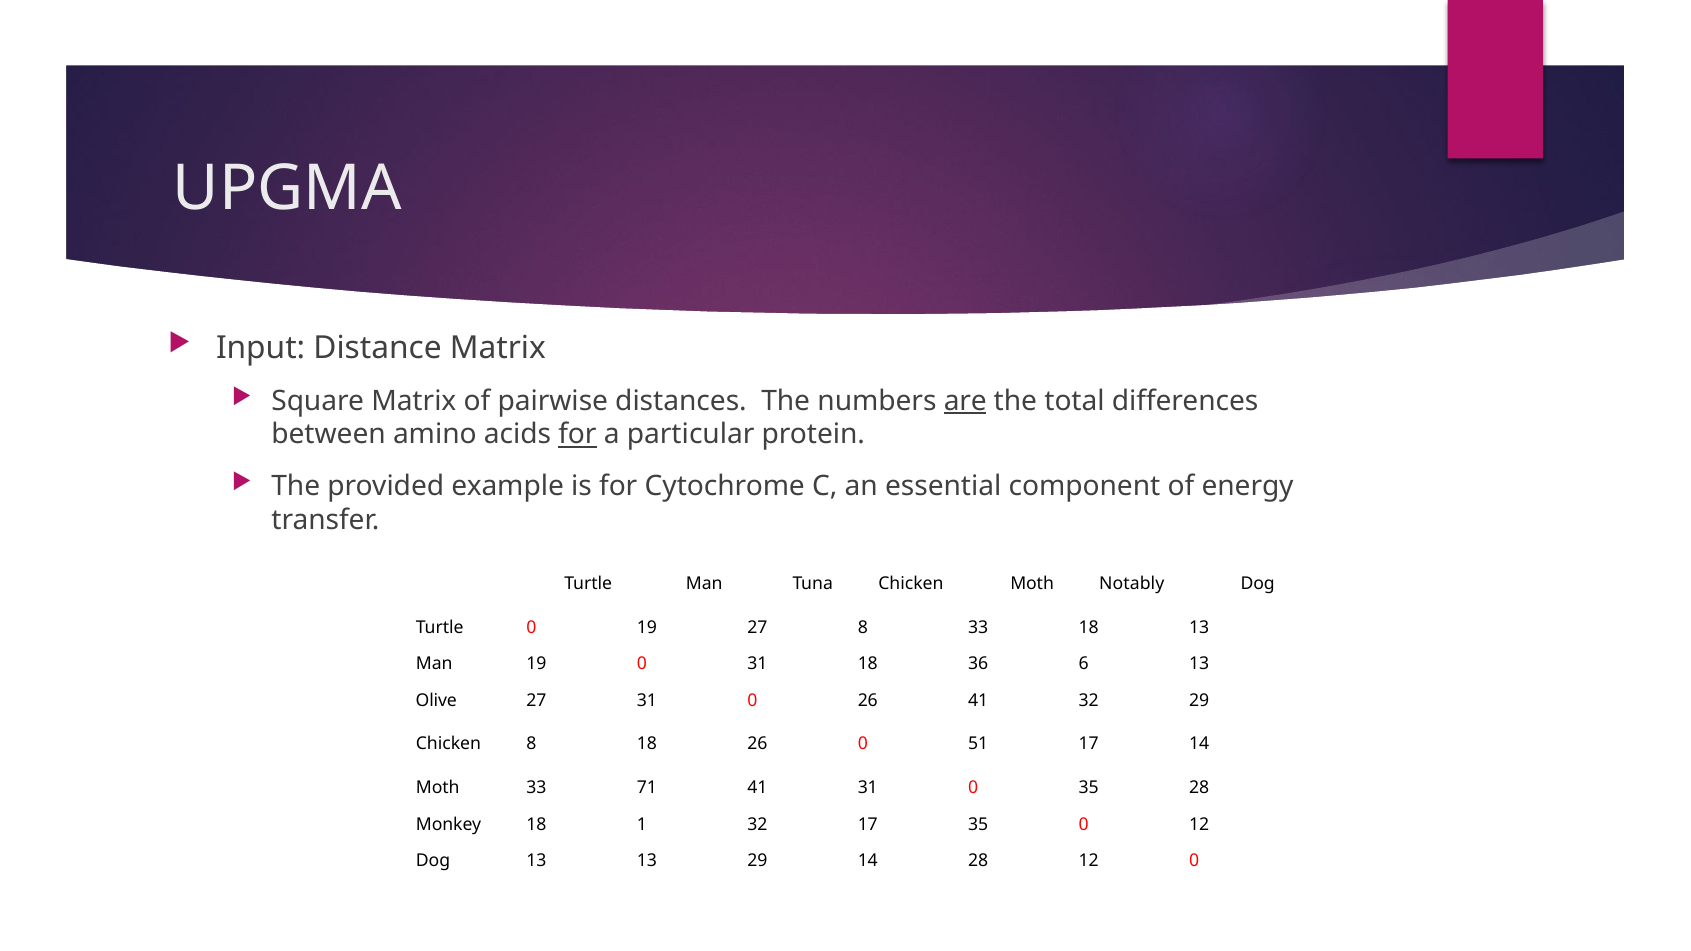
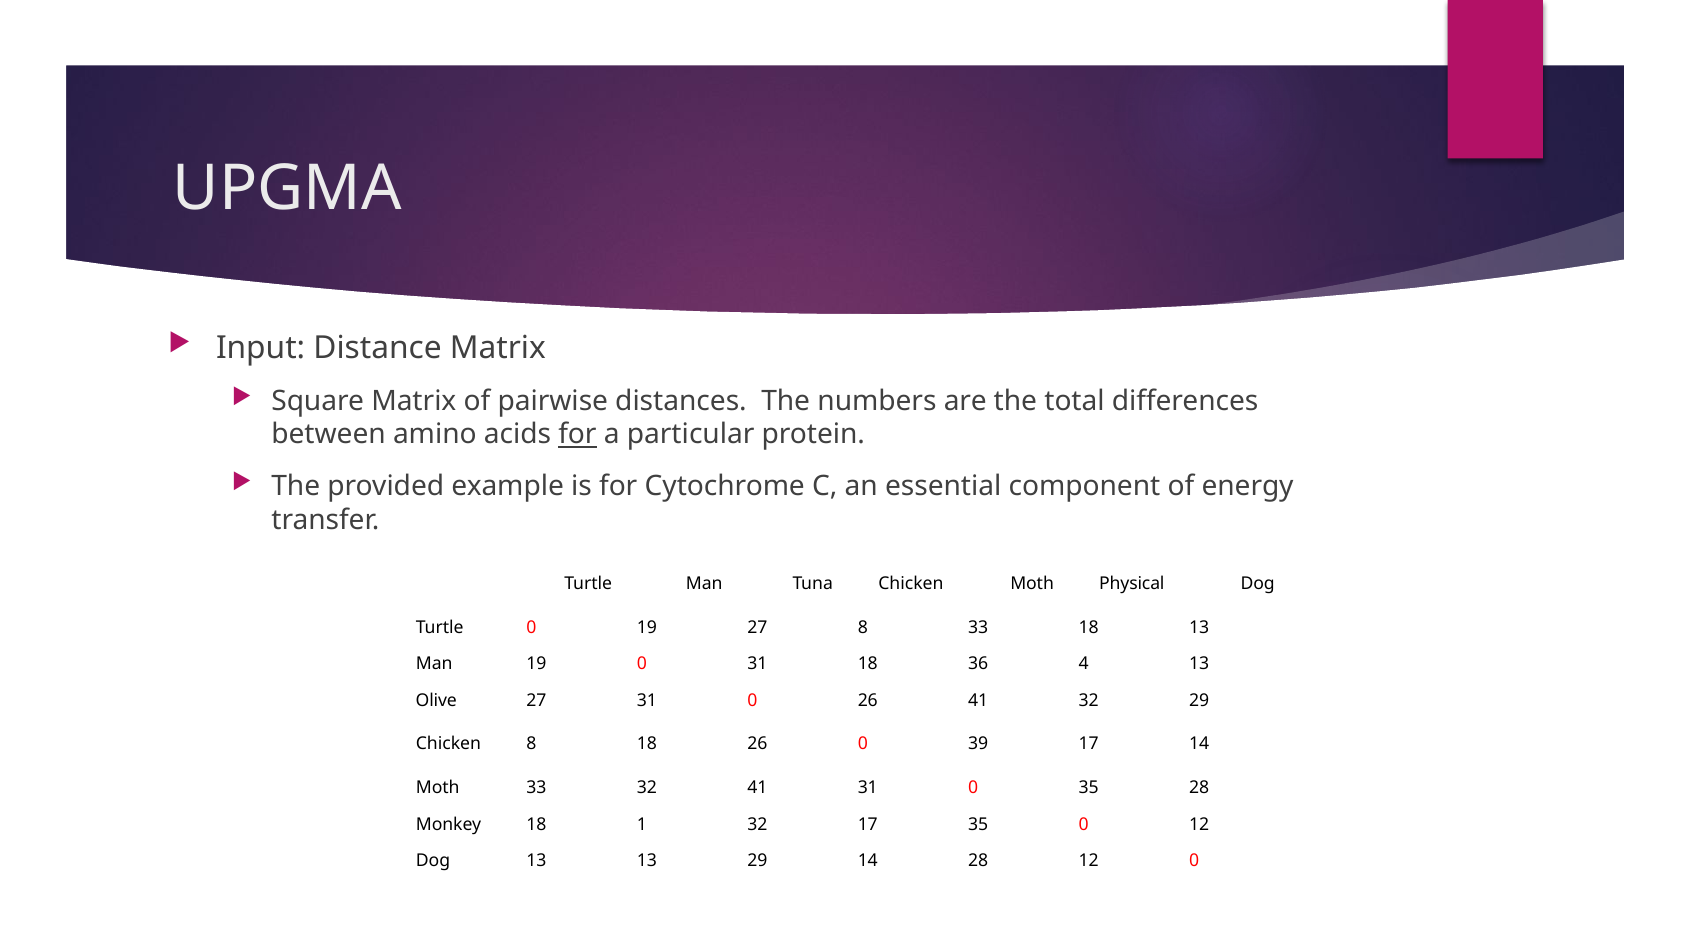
are underline: present -> none
Notably: Notably -> Physical
6: 6 -> 4
51: 51 -> 39
33 71: 71 -> 32
